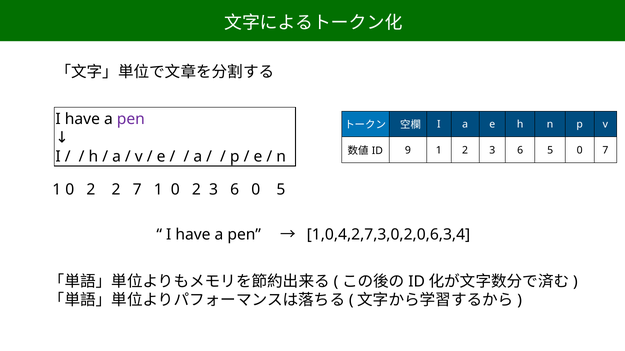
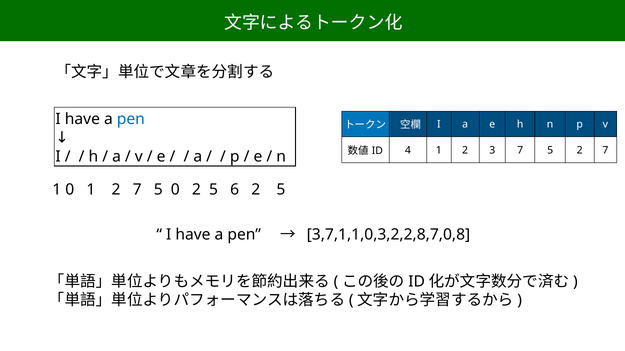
pen at (131, 119) colour: purple -> blue
9: 9 -> 4
1 2 3 6: 6 -> 7
5 0: 0 -> 2
2 at (91, 190): 2 -> 1
2 7 1: 1 -> 5
0 2 3: 3 -> 5
6 0: 0 -> 2
1,0,4,2,7,3,0,2,0,6,3,4: 1,0,4,2,7,3,0,2,0,6,3,4 -> 3,7,1,1,0,3,2,2,8,7,0,8
